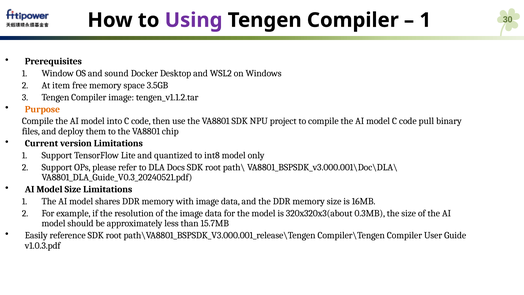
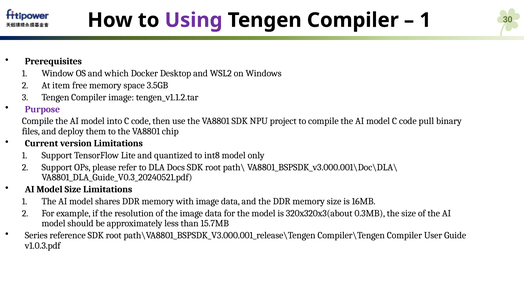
sound: sound -> which
Purpose colour: orange -> purple
Easily: Easily -> Series
